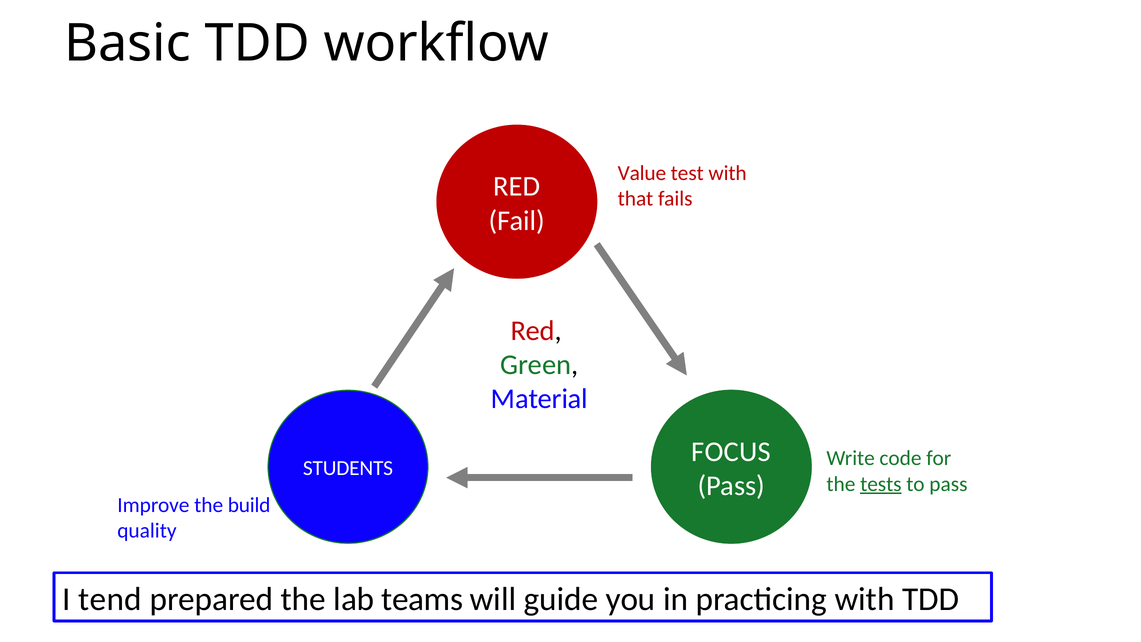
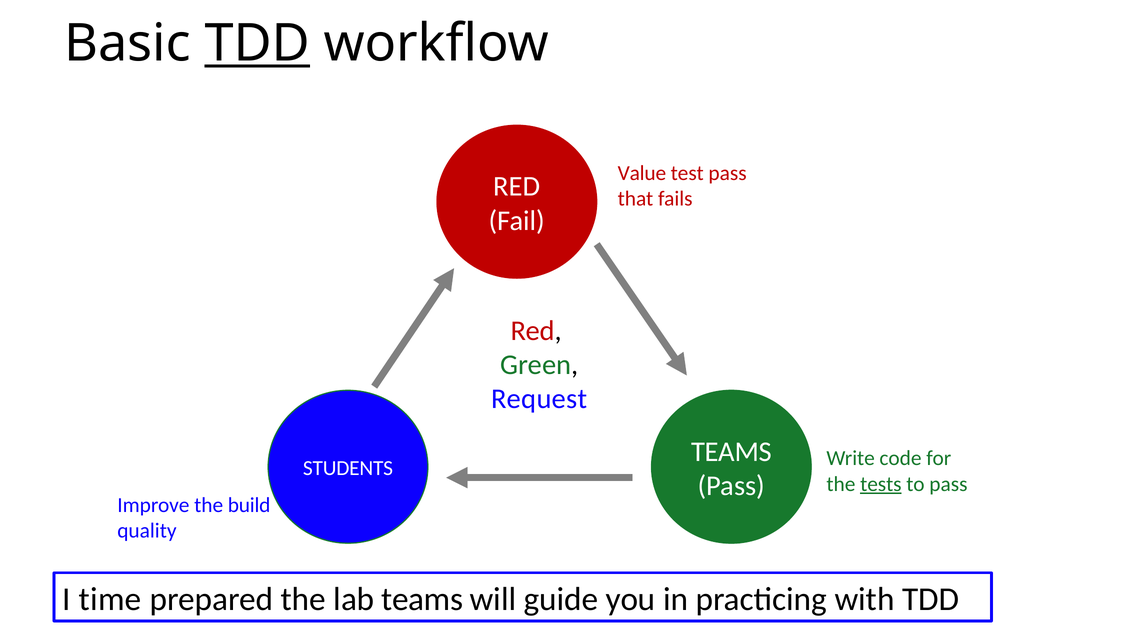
TDD at (257, 44) underline: none -> present
test with: with -> pass
Material: Material -> Request
FOCUS at (731, 451): FOCUS -> TEAMS
tend: tend -> time
